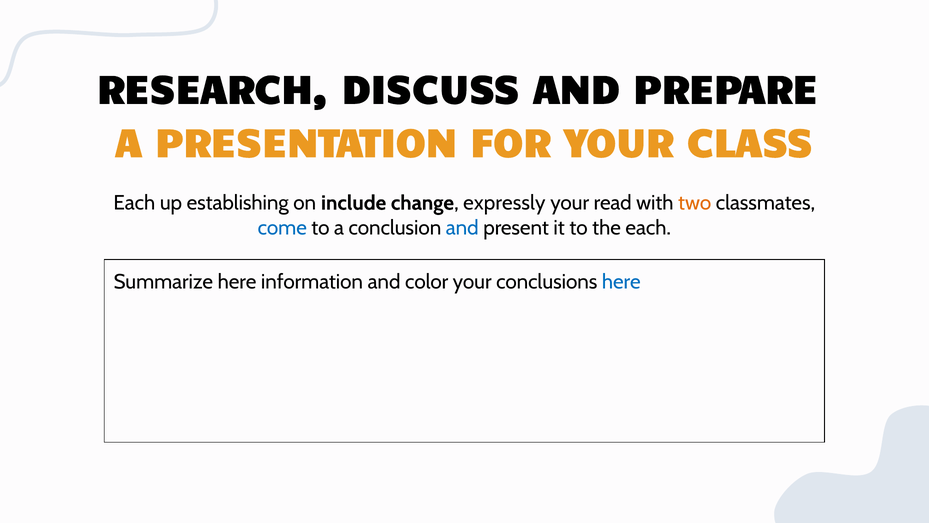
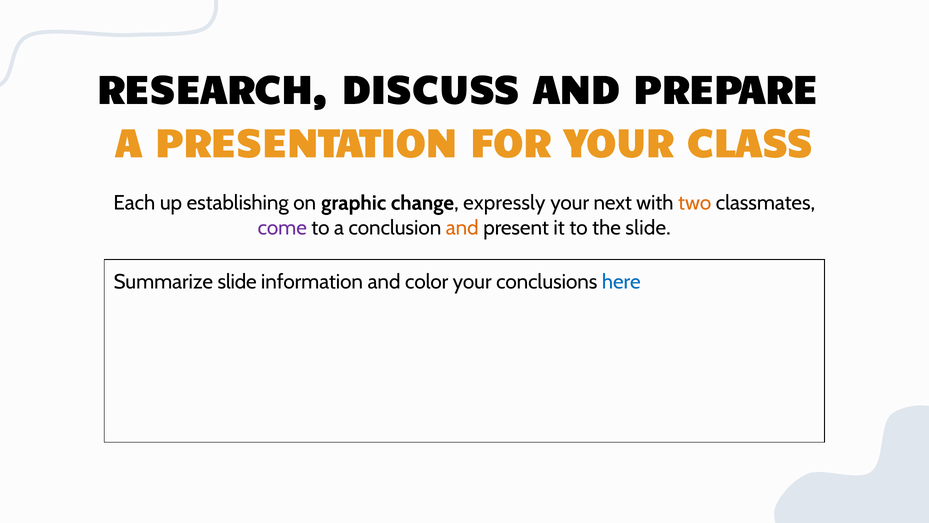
include: include -> graphic
read: read -> next
come colour: blue -> purple
and at (462, 228) colour: blue -> orange
the each: each -> slide
Summarize here: here -> slide
